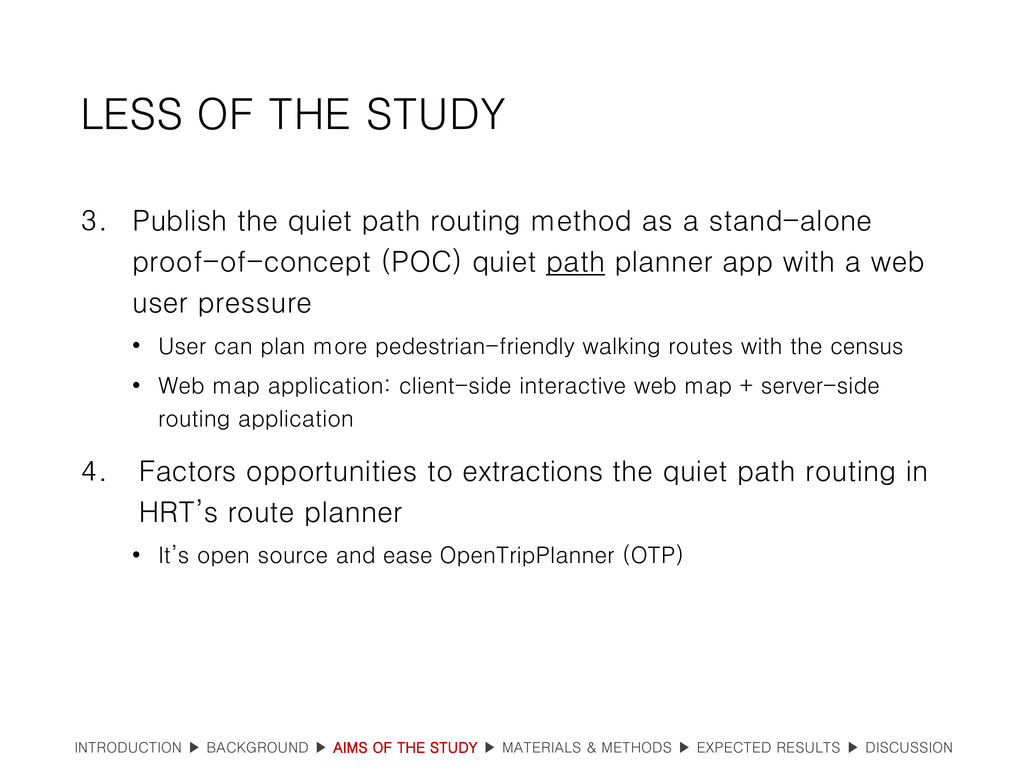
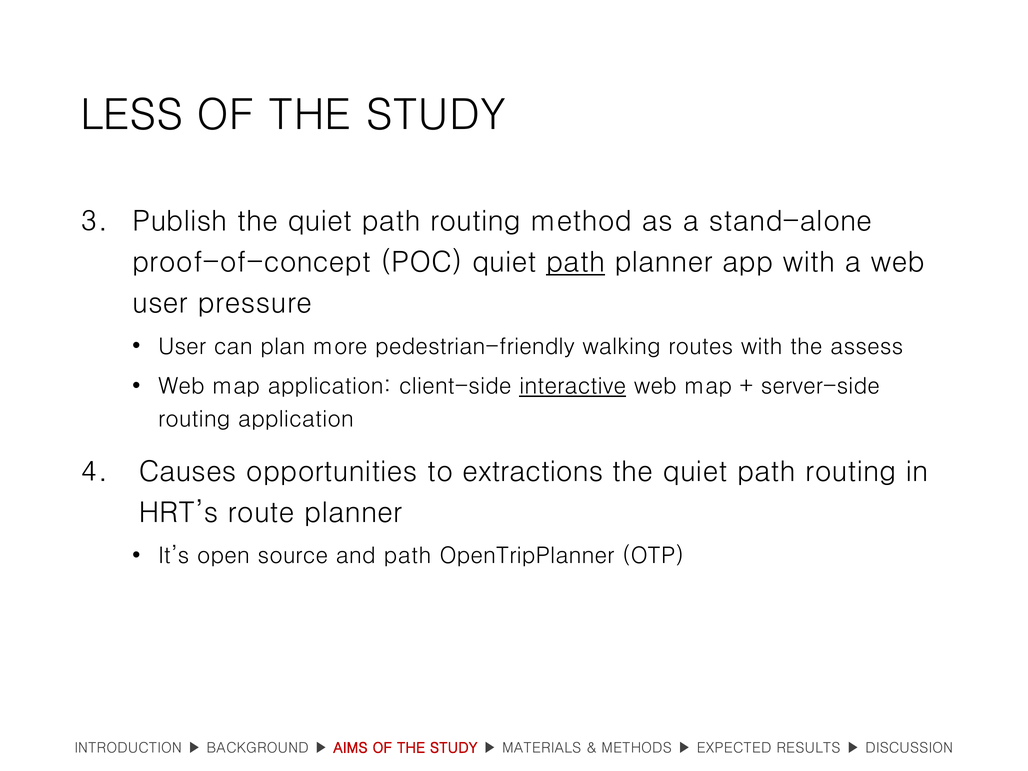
census: census -> assess
interactive underline: none -> present
Factors: Factors -> Causes
and ease: ease -> path
